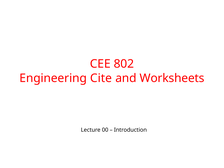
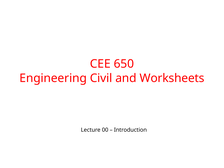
802: 802 -> 650
Cite: Cite -> Civil
